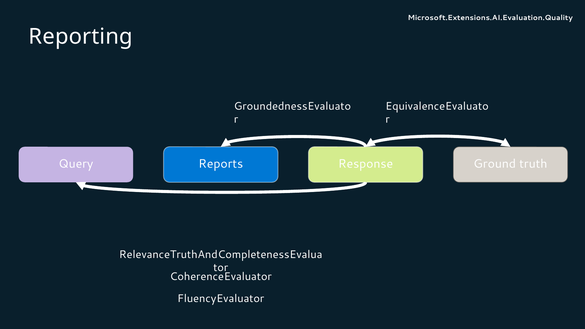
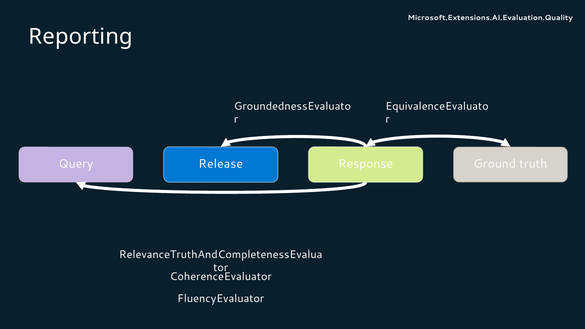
Reports: Reports -> Release
